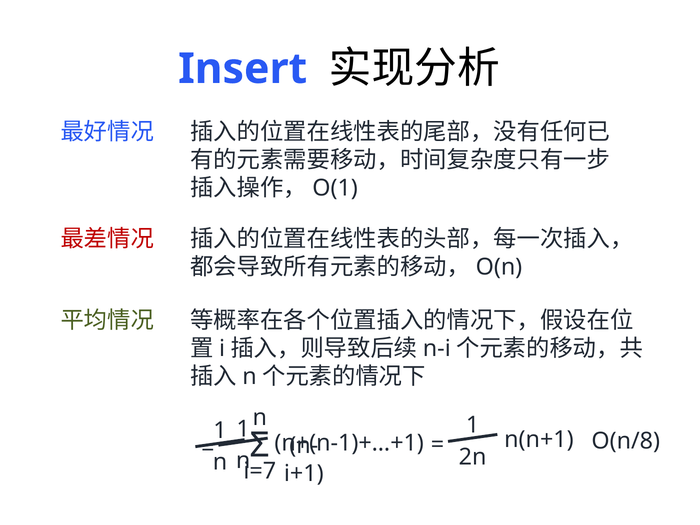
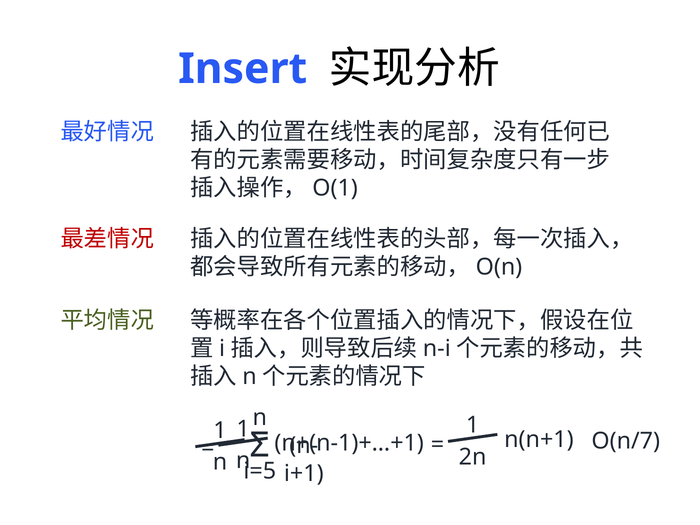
O(n/8: O(n/8 -> O(n/7
i=7: i=7 -> i=5
